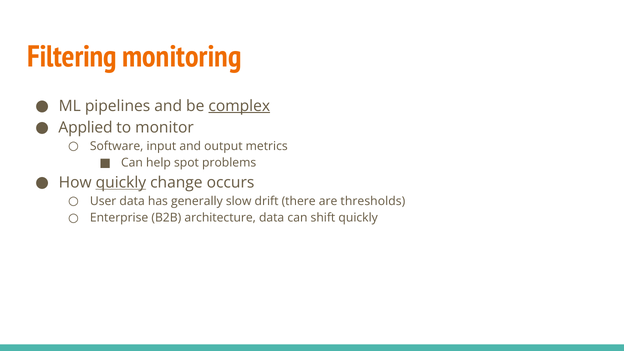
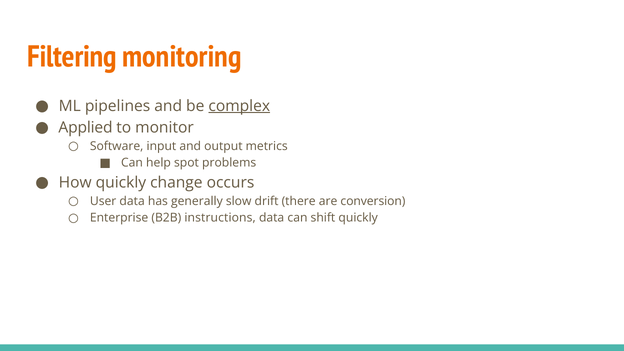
quickly at (121, 183) underline: present -> none
thresholds: thresholds -> conversion
architecture: architecture -> instructions
